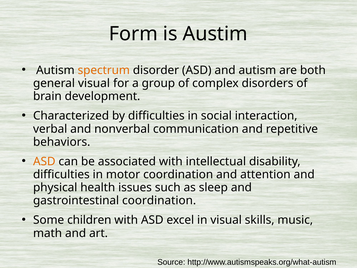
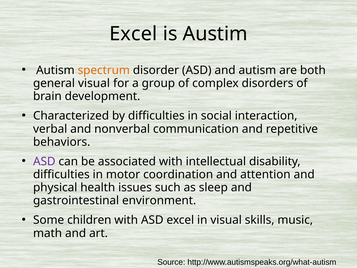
Form at (133, 34): Form -> Excel
ASD at (44, 161) colour: orange -> purple
gastrointestinal coordination: coordination -> environment
